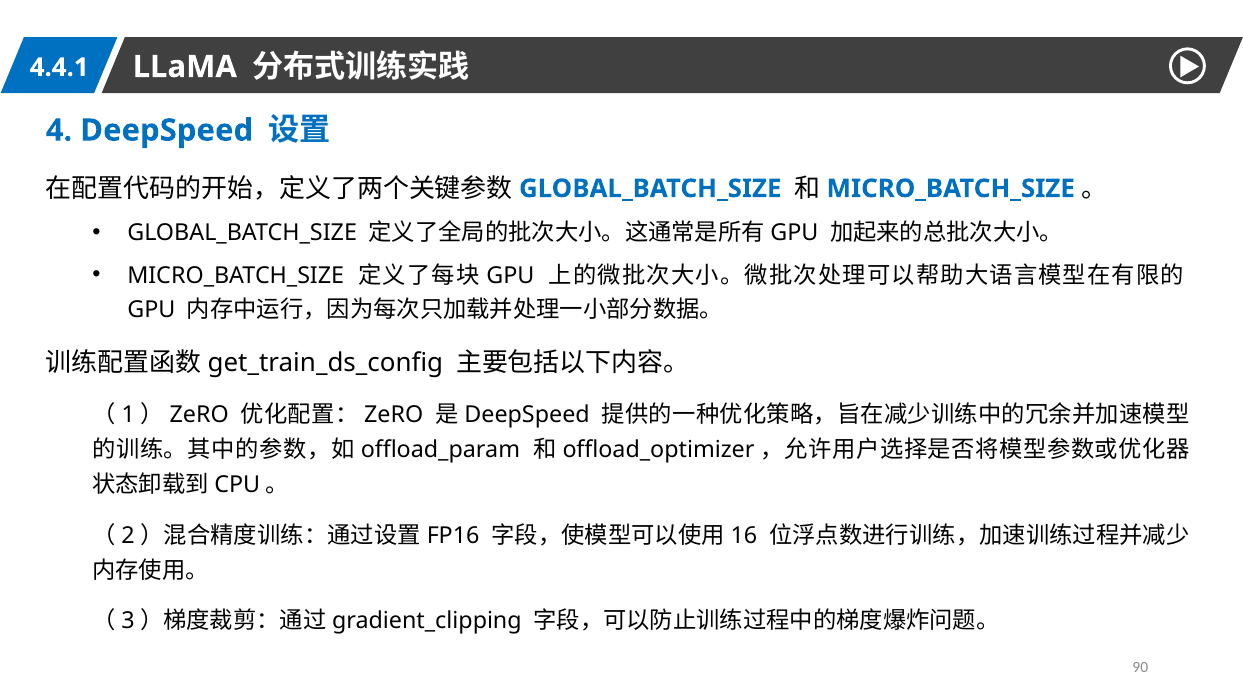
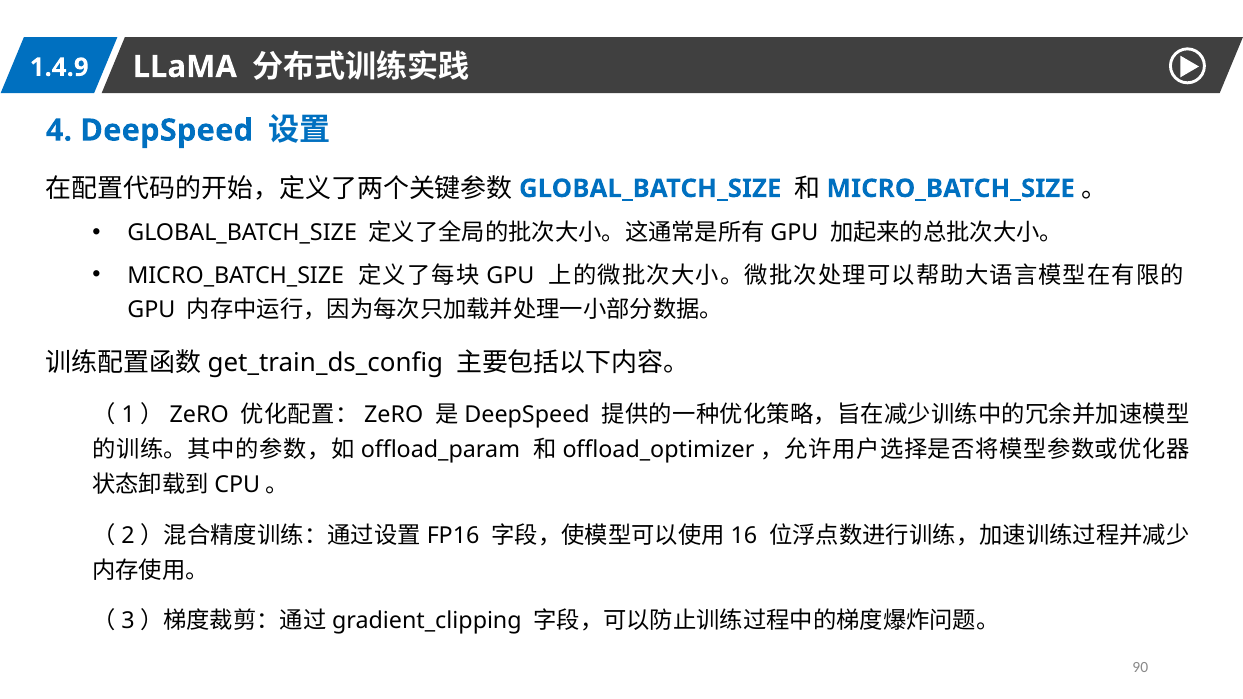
4.4.1: 4.4.1 -> 1.4.9
